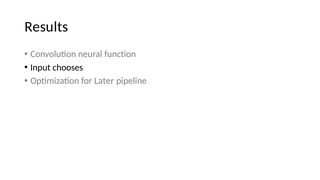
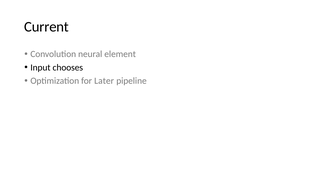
Results: Results -> Current
function: function -> element
